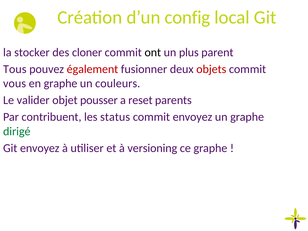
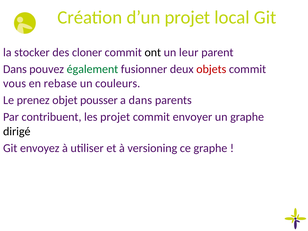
d’un config: config -> projet
plus: plus -> leur
Tous at (15, 69): Tous -> Dans
également colour: red -> green
en graphe: graphe -> rebase
valider: valider -> prenez
a reset: reset -> dans
les status: status -> projet
commit envoyez: envoyez -> envoyer
dirigé colour: green -> black
